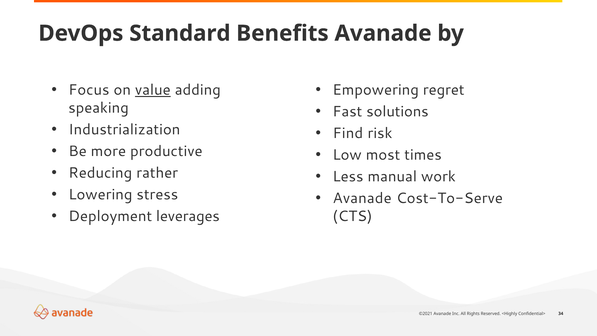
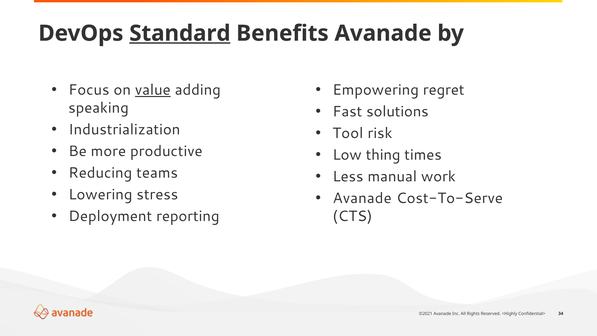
Standard underline: none -> present
Find: Find -> Tool
most: most -> thing
rather: rather -> teams
leverages: leverages -> reporting
